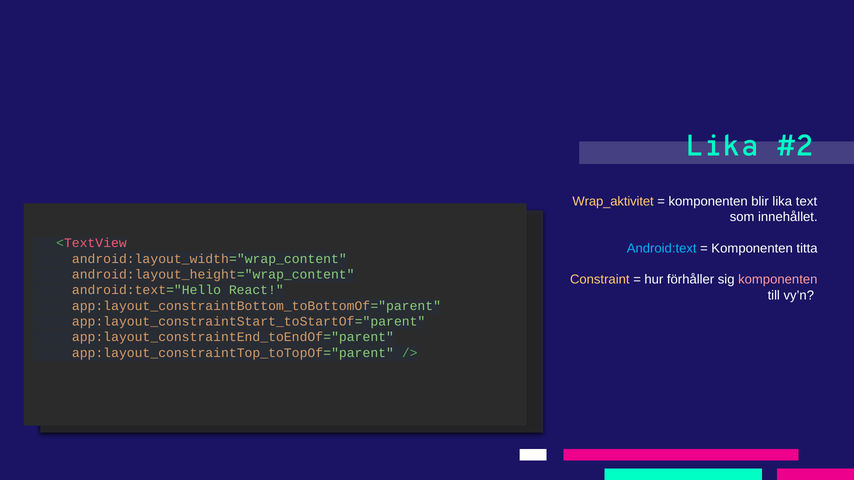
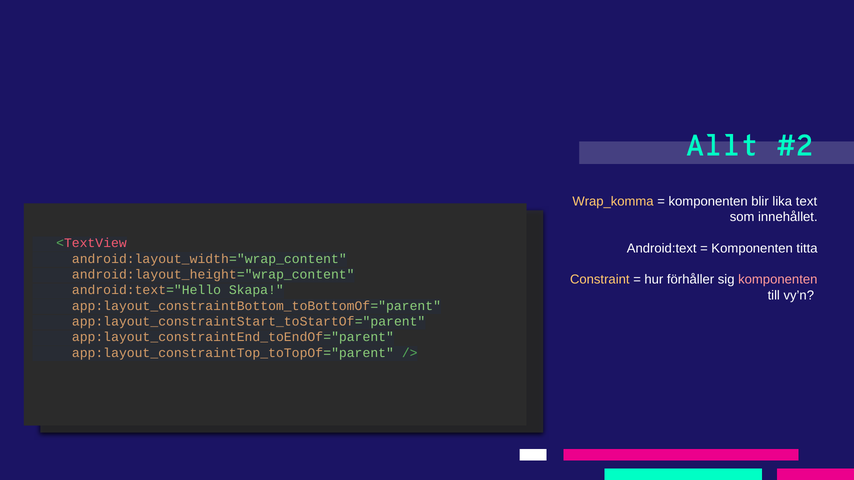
Lika at (722, 146): Lika -> Allt
Wrap_aktivitet: Wrap_aktivitet -> Wrap_komma
Android:text colour: light blue -> white
React: React -> Skapa
